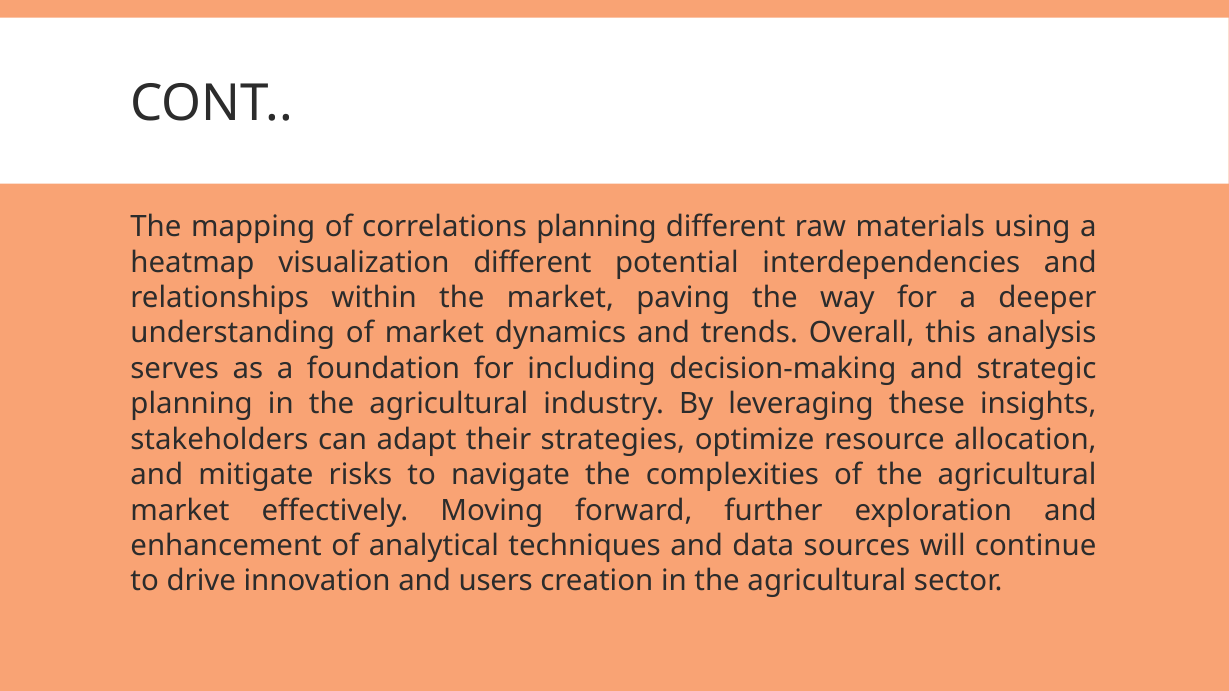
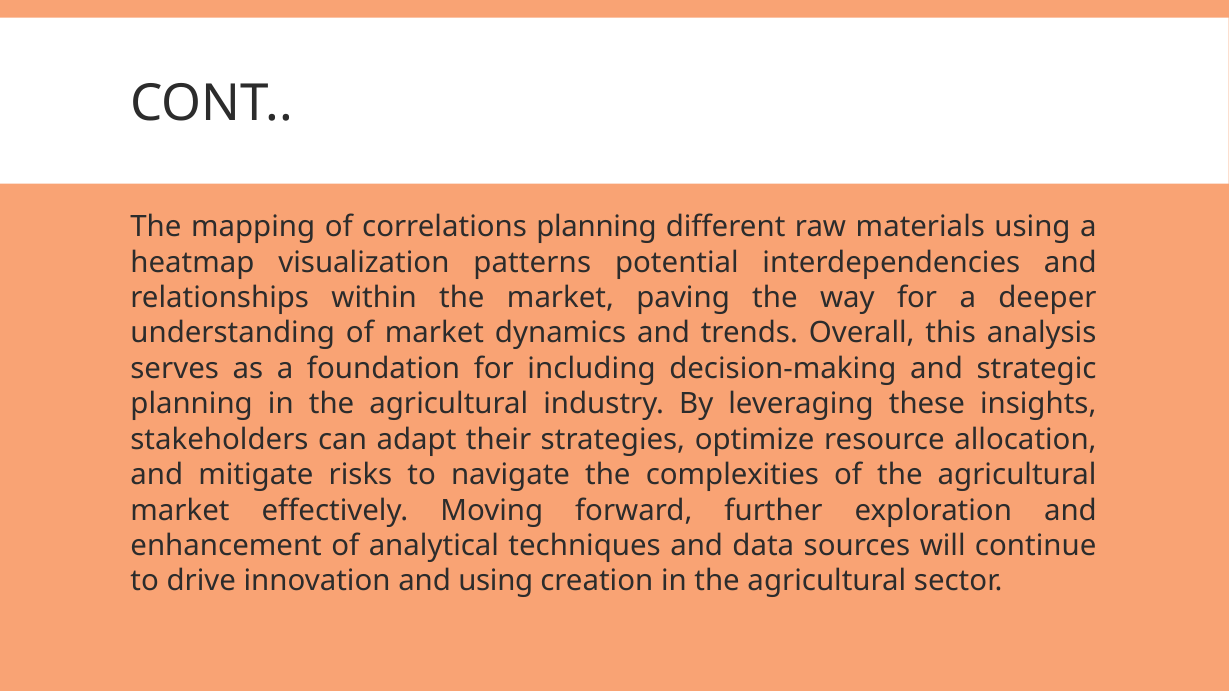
visualization different: different -> patterns
and users: users -> using
